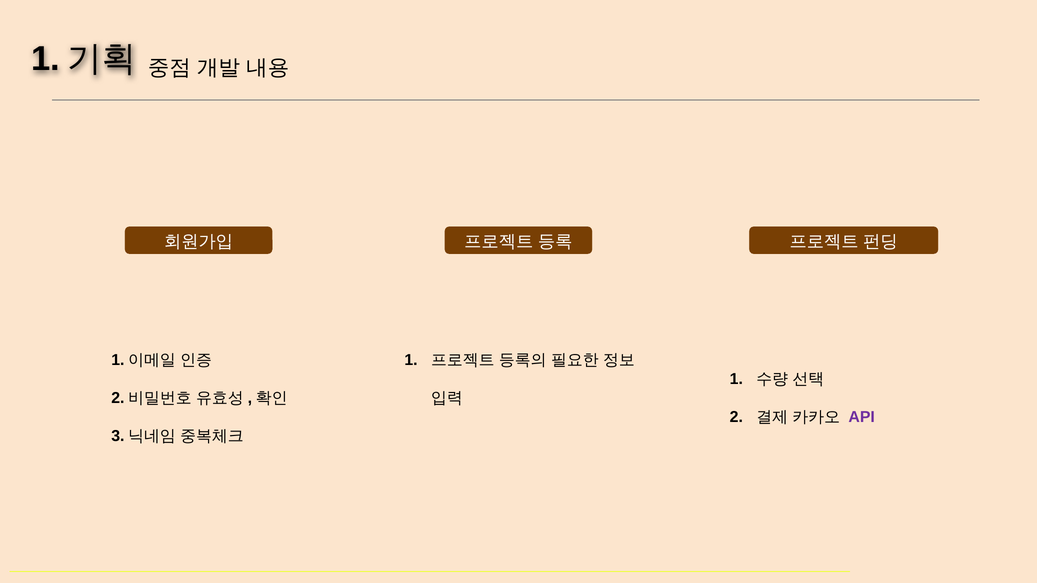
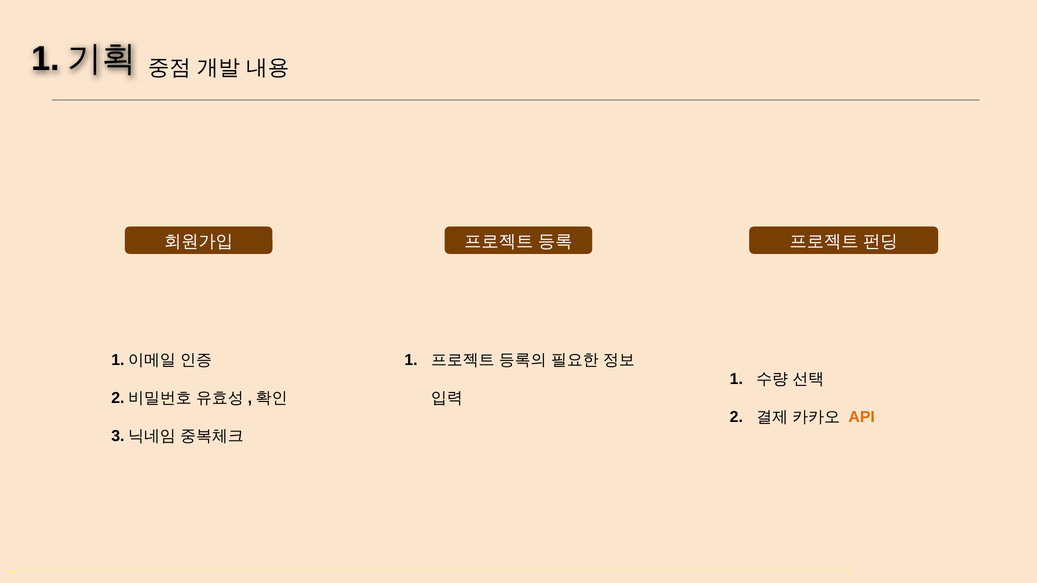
API colour: purple -> orange
